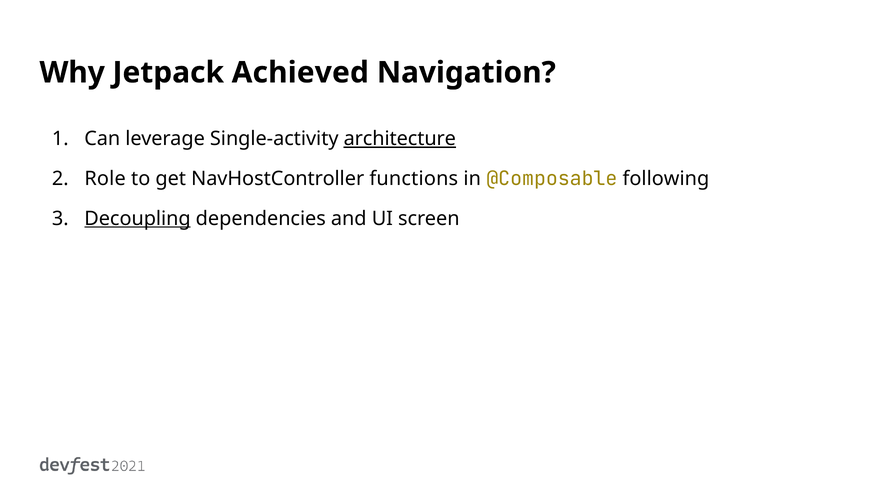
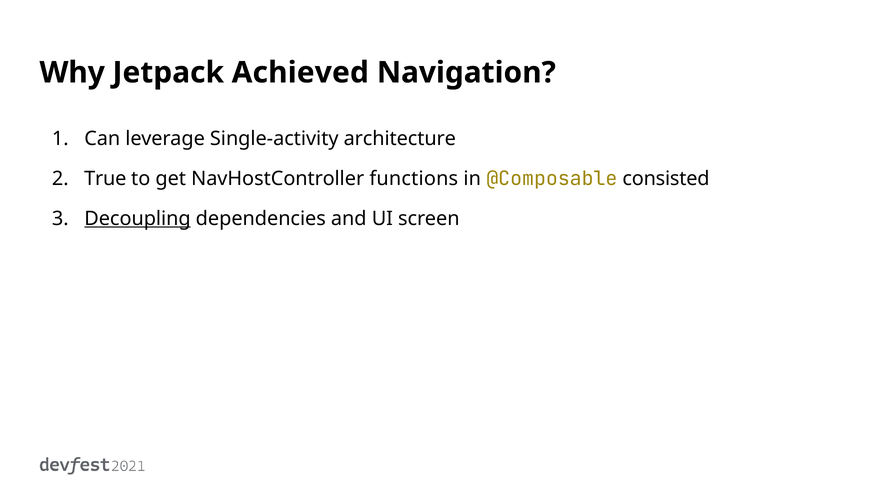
architecture underline: present -> none
Role: Role -> True
following: following -> consisted
